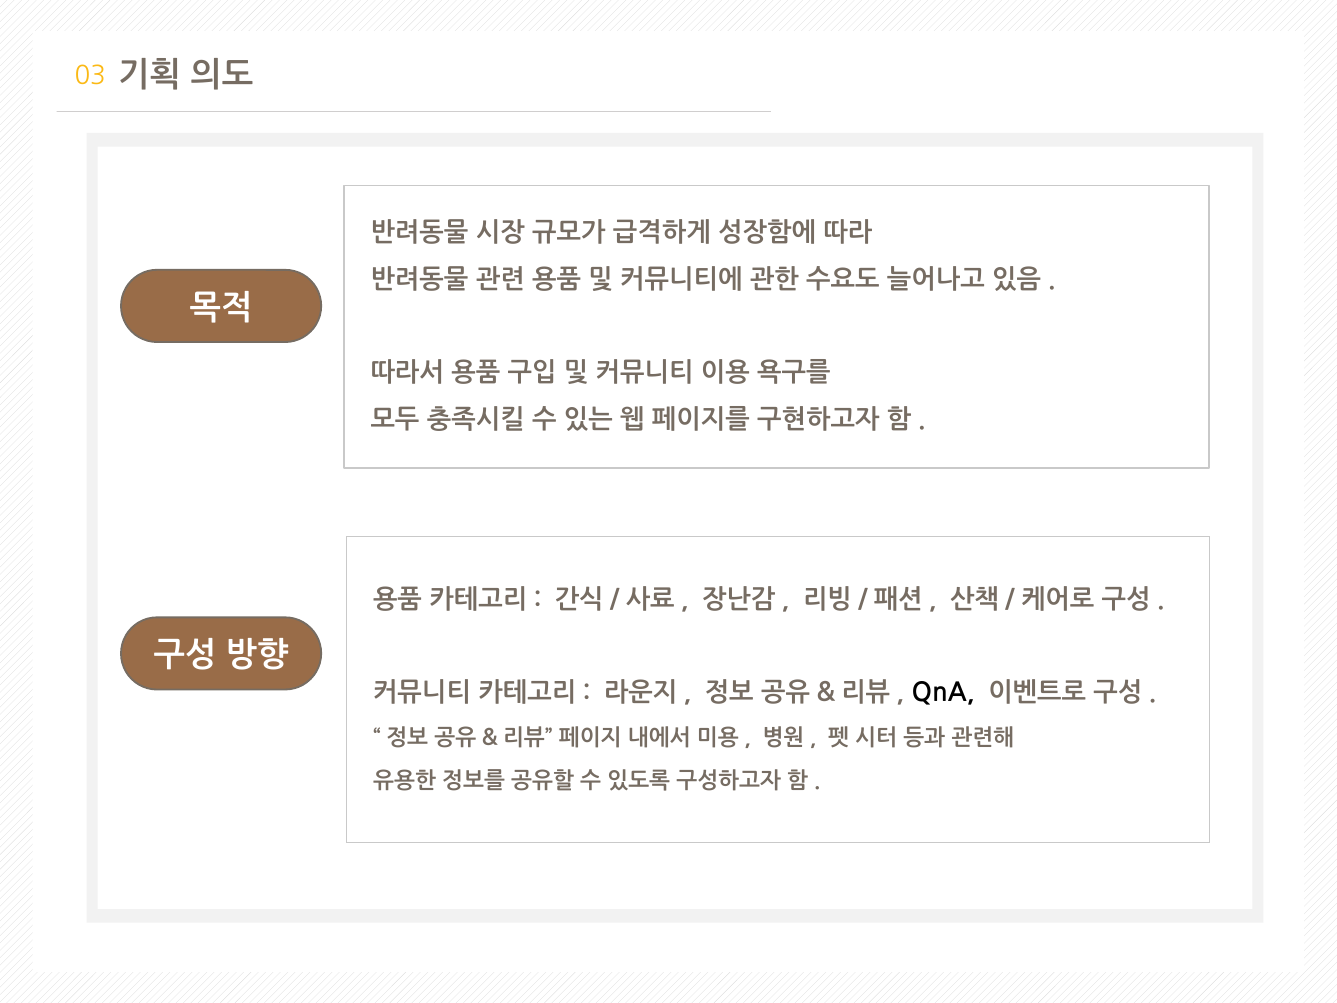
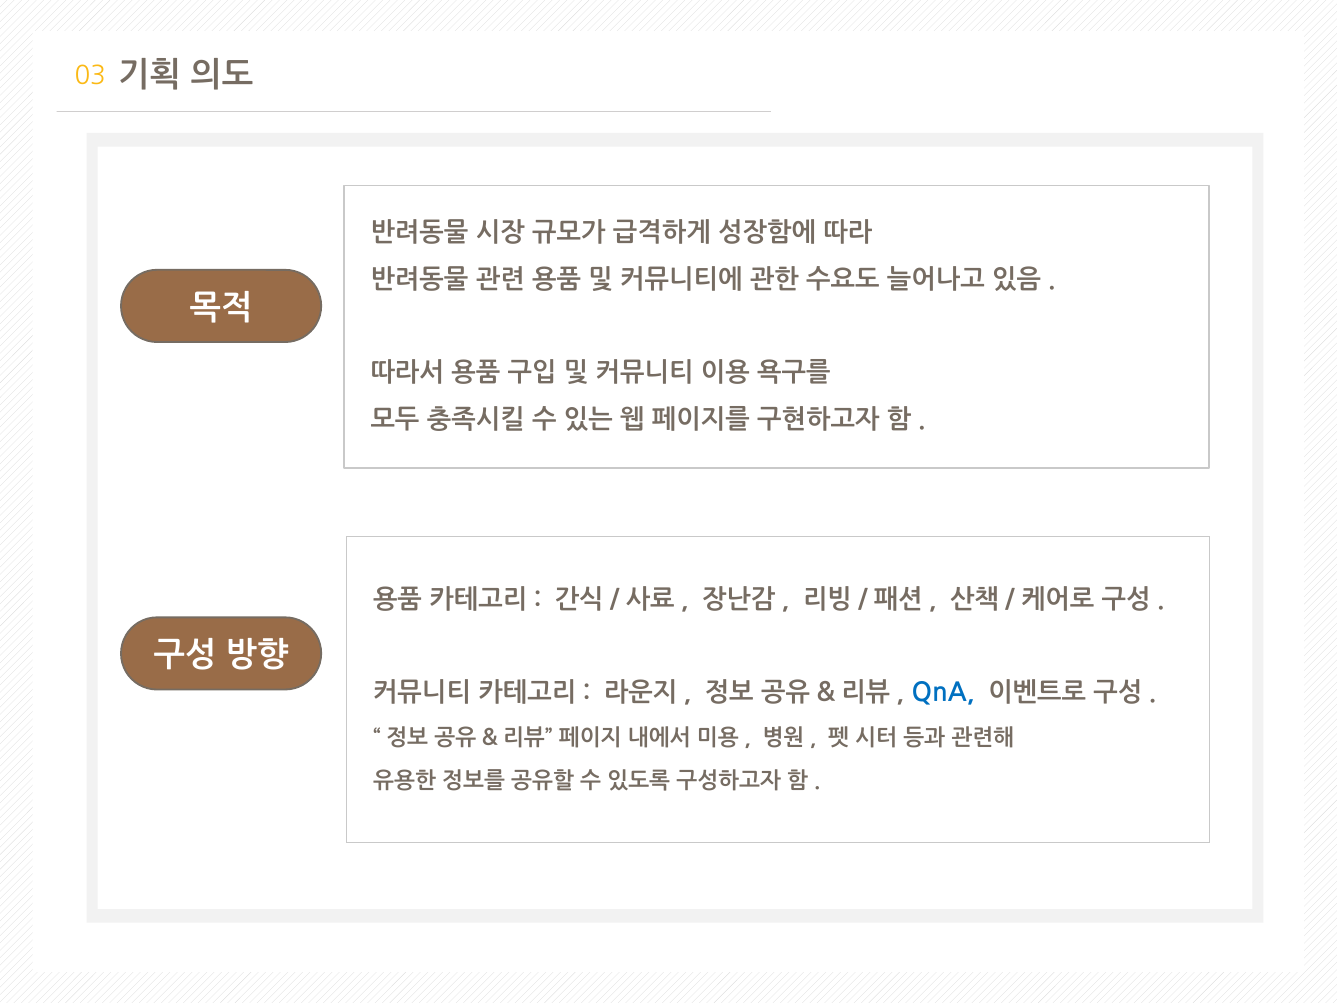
QnA colour: black -> blue
